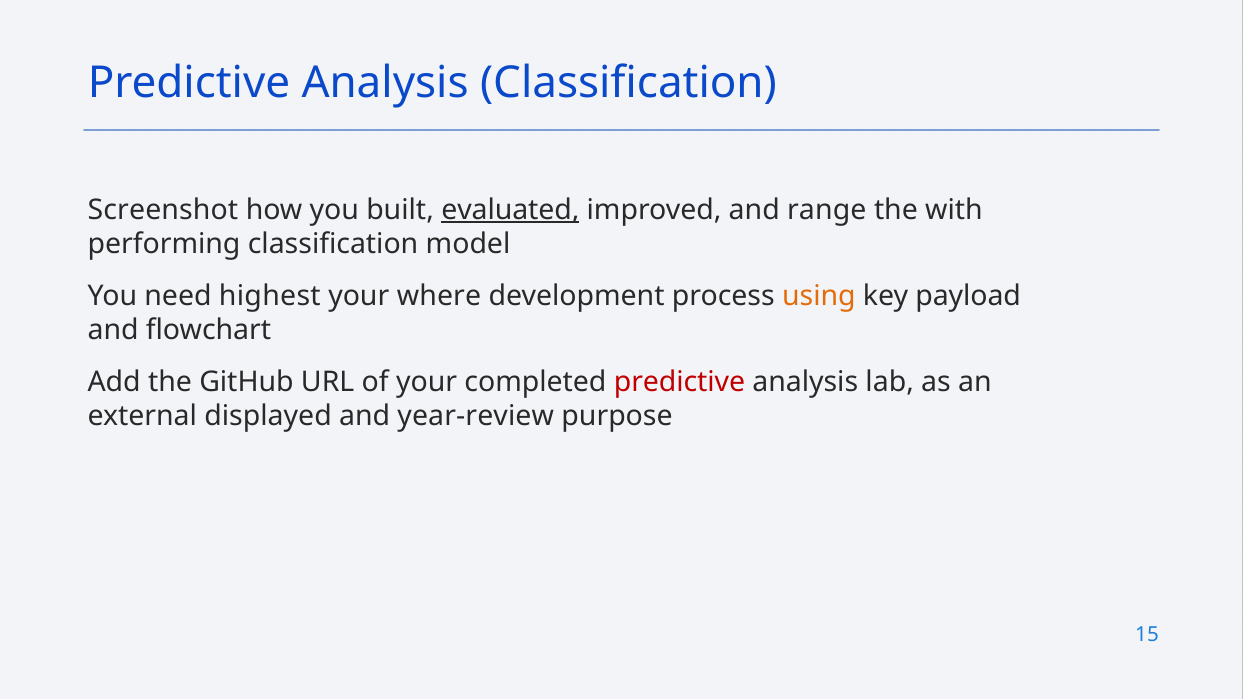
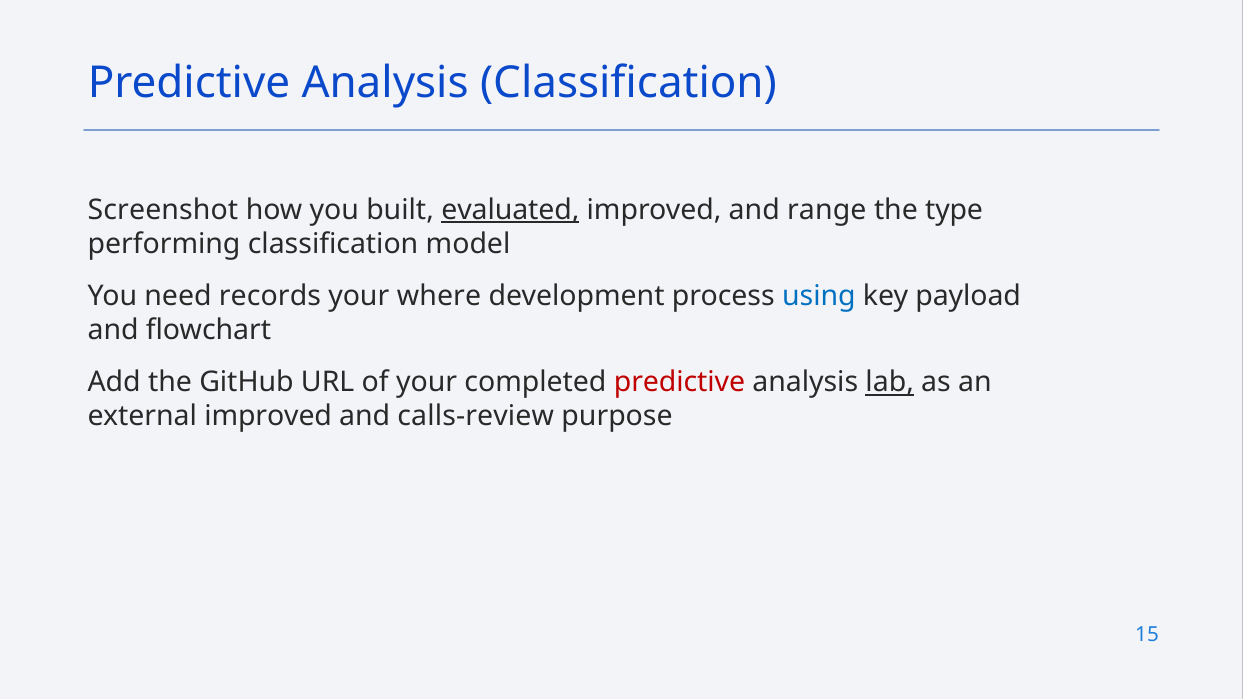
with: with -> type
highest: highest -> records
using colour: orange -> blue
lab underline: none -> present
external displayed: displayed -> improved
year-review: year-review -> calls-review
